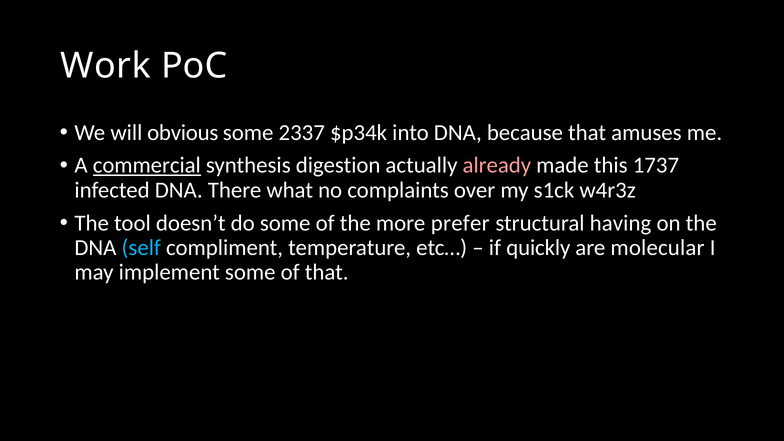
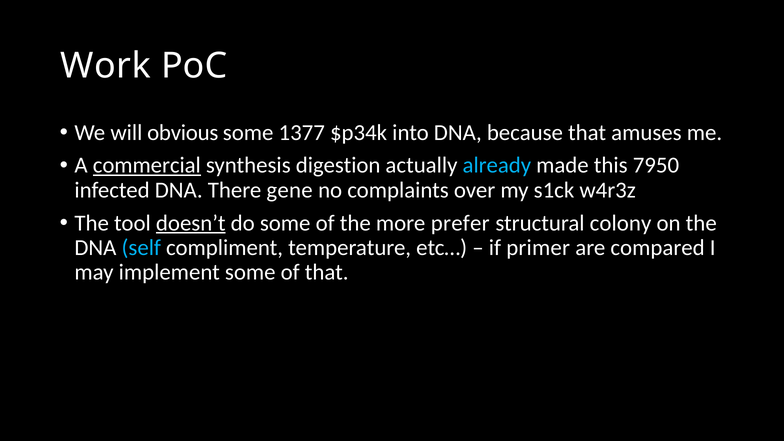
2337: 2337 -> 1377
already colour: pink -> light blue
1737: 1737 -> 7950
what: what -> gene
doesn’t underline: none -> present
having: having -> colony
quickly: quickly -> primer
molecular: molecular -> compared
